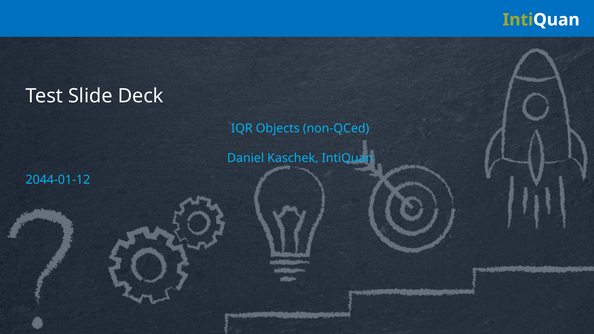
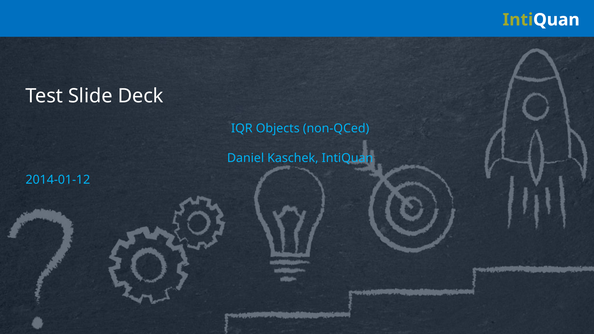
2044-01-12: 2044-01-12 -> 2014-01-12
